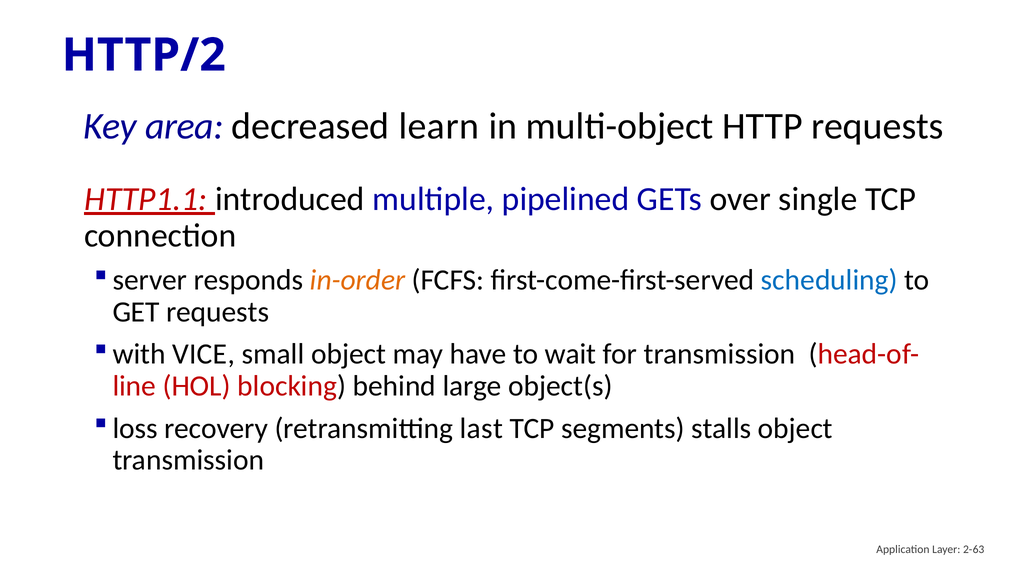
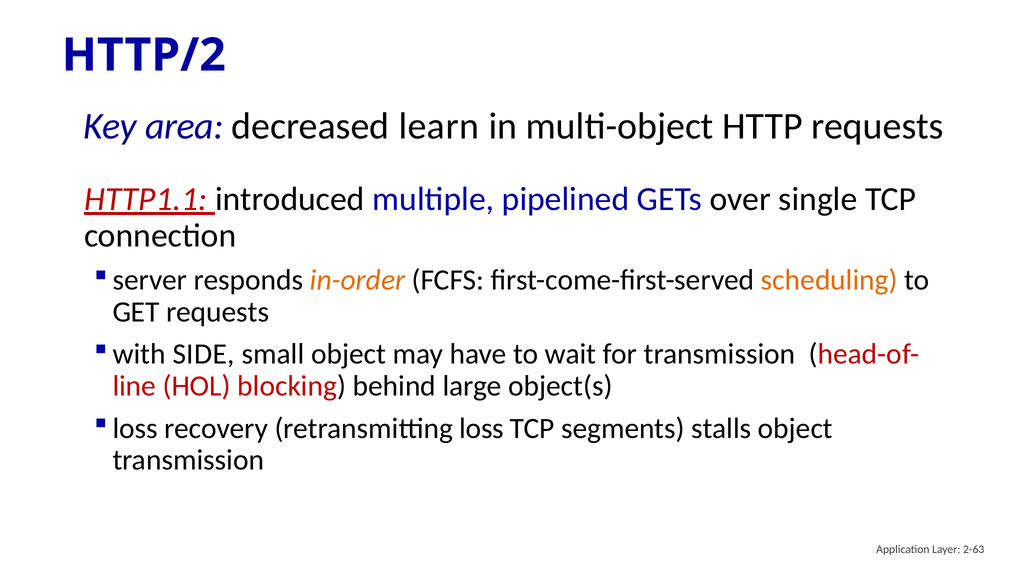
scheduling colour: blue -> orange
VICE: VICE -> SIDE
retransmitting last: last -> loss
